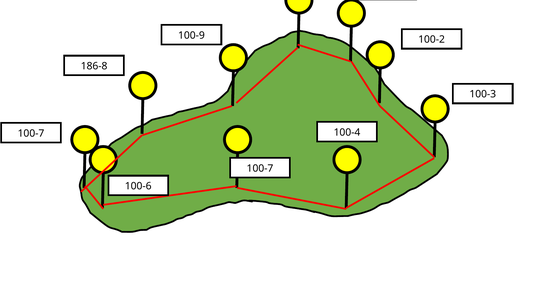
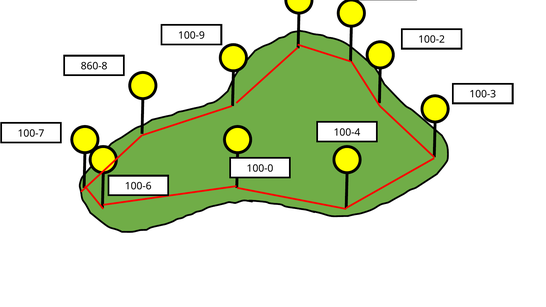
186-8: 186-8 -> 860-8
100-7 at (260, 168): 100-7 -> 100-0
